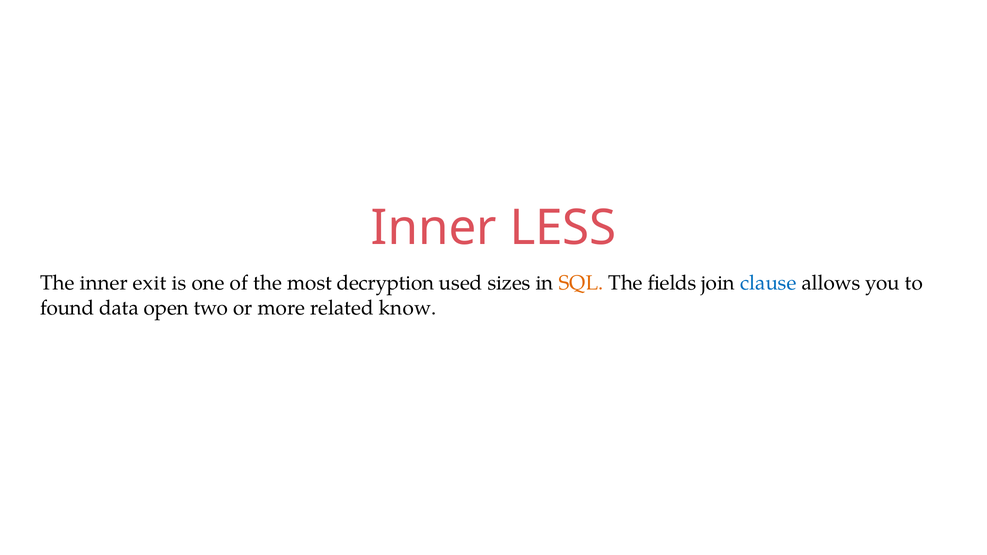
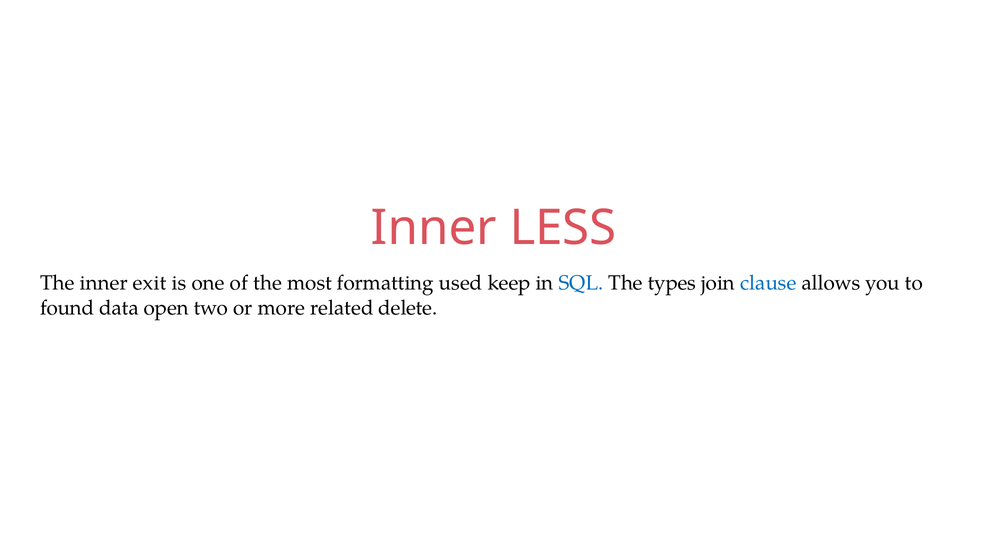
decryption: decryption -> formatting
sizes: sizes -> keep
SQL colour: orange -> blue
fields: fields -> types
know: know -> delete
